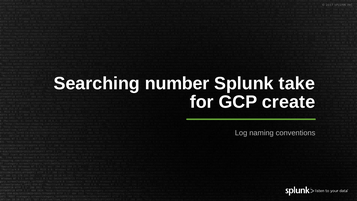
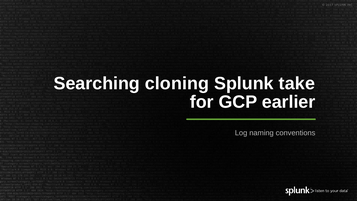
number: number -> cloning
create: create -> earlier
